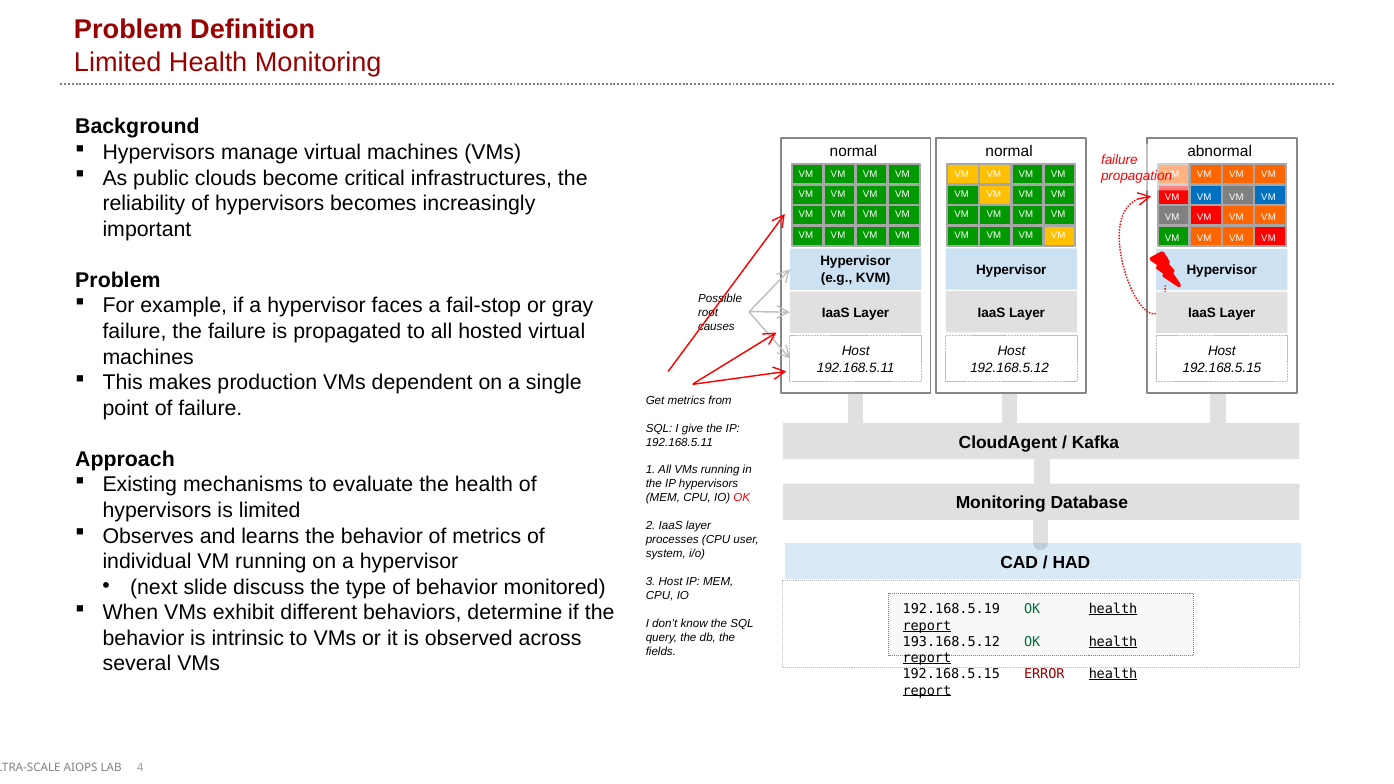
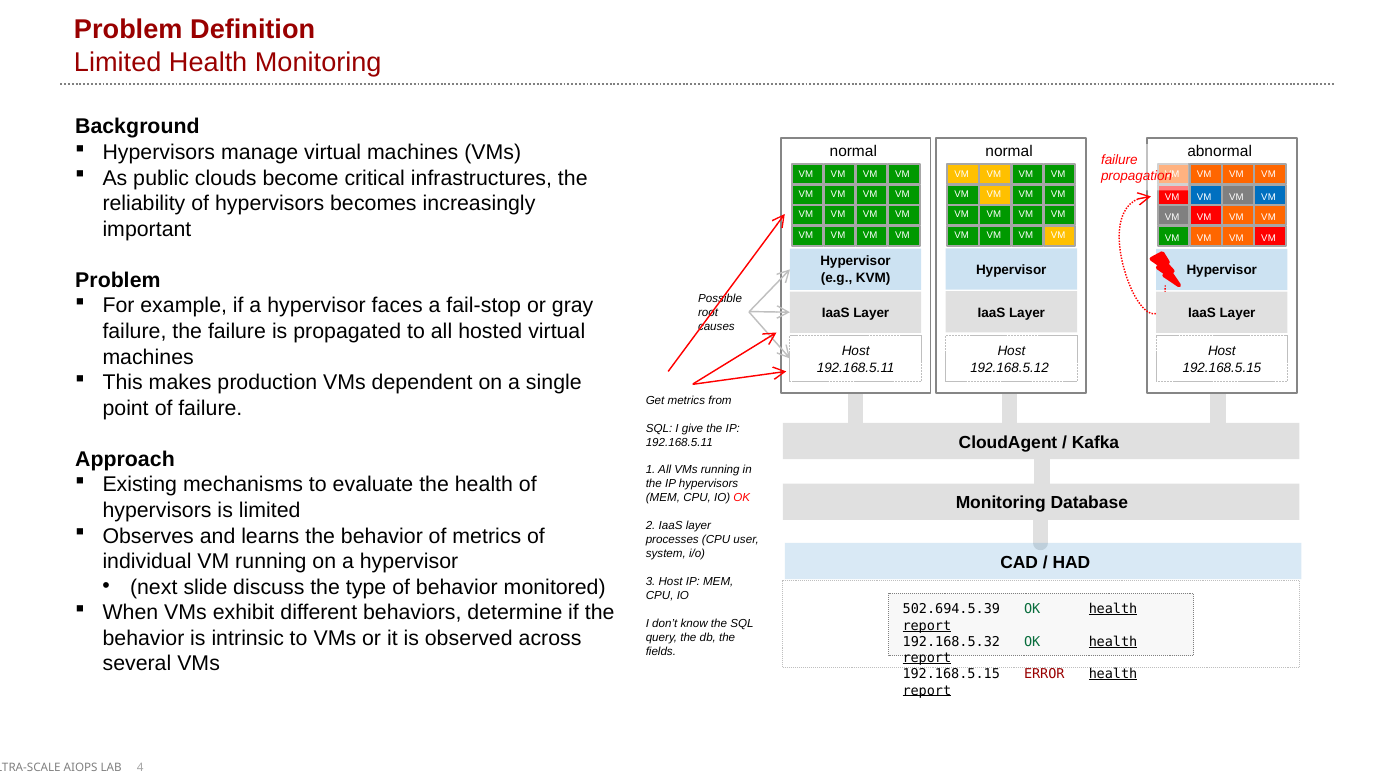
192.168.5.19: 192.168.5.19 -> 502.694.5.39
193.168.5.12: 193.168.5.12 -> 192.168.5.32
